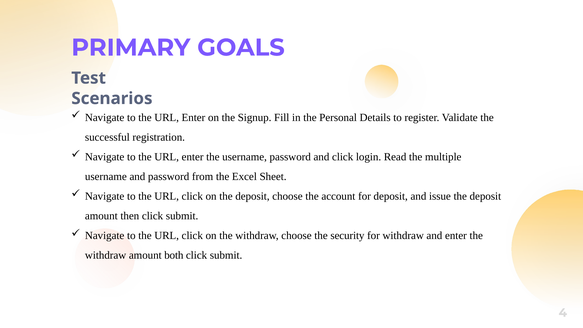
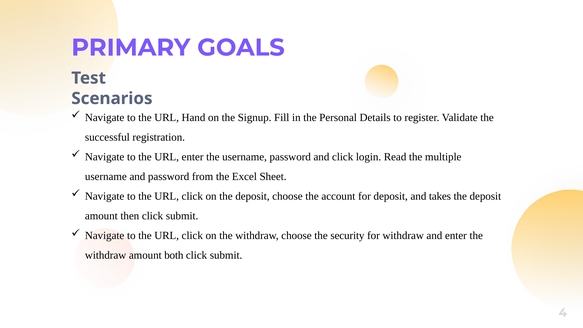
Enter at (193, 117): Enter -> Hand
issue: issue -> takes
